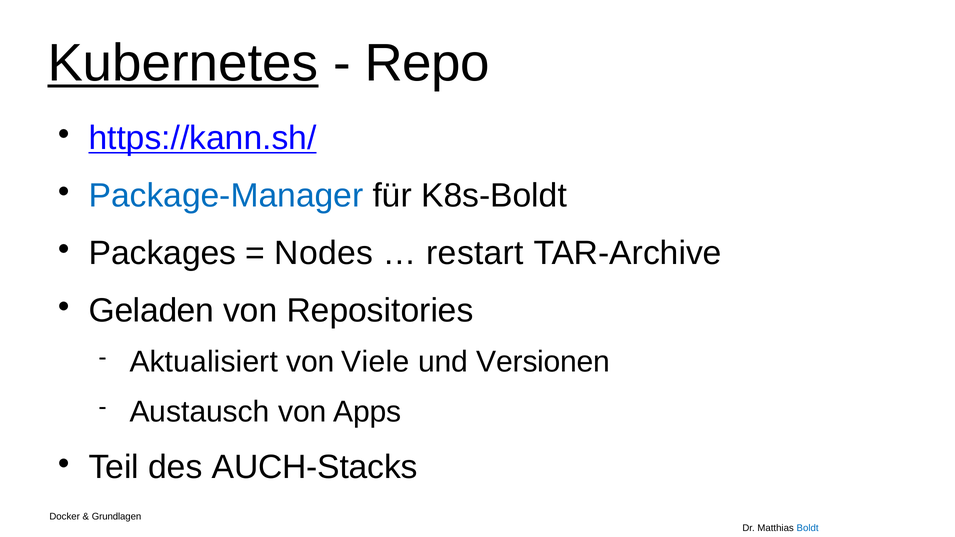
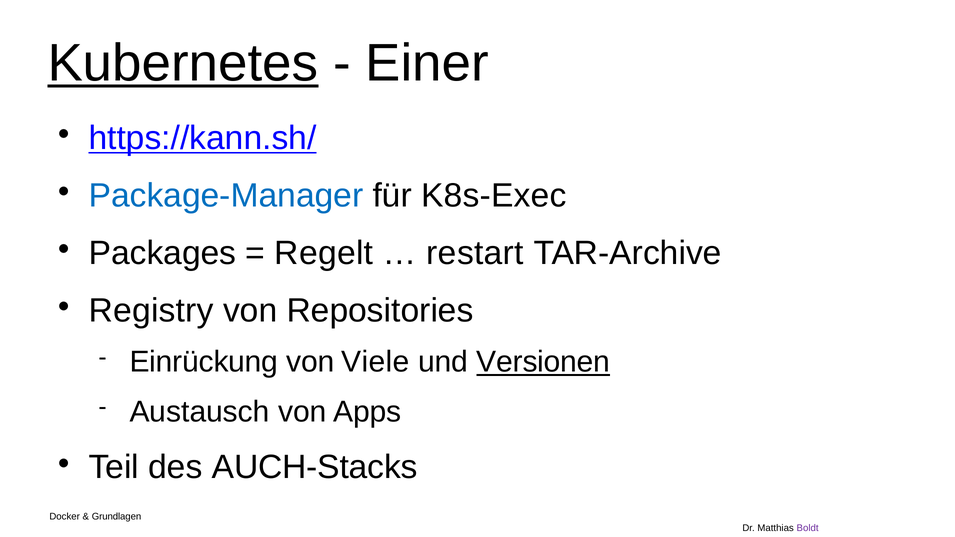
Repo: Repo -> Einer
K8s-Boldt: K8s-Boldt -> K8s-Exec
Nodes: Nodes -> Regelt
Geladen: Geladen -> Registry
Aktualisiert: Aktualisiert -> Einrückung
Versionen underline: none -> present
Boldt colour: blue -> purple
